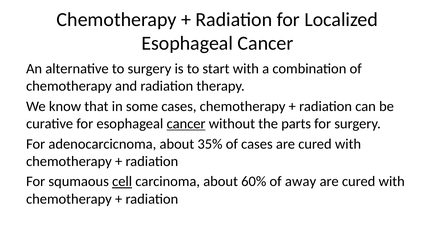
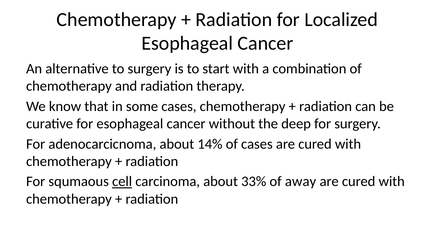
cancer at (186, 124) underline: present -> none
parts: parts -> deep
35%: 35% -> 14%
60%: 60% -> 33%
